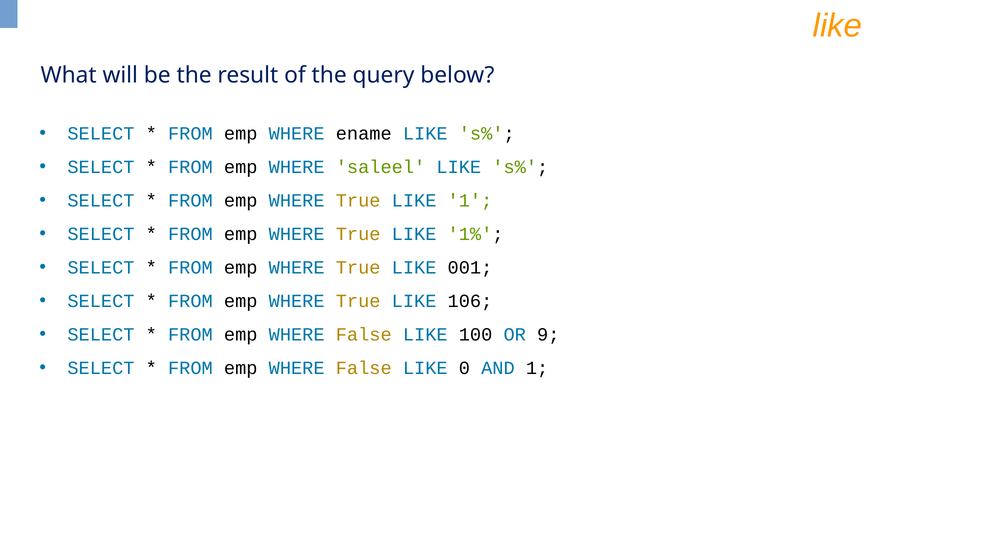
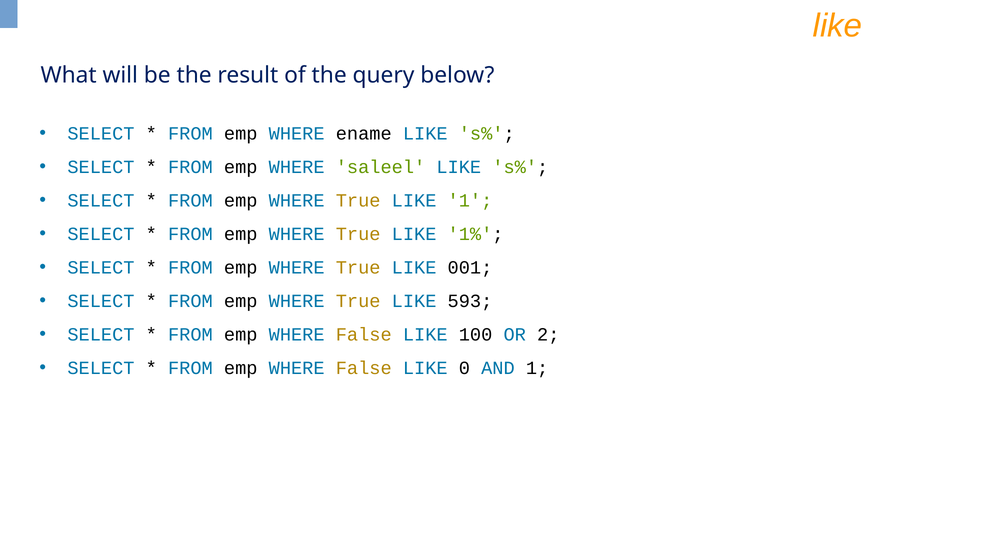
106: 106 -> 593
9: 9 -> 2
